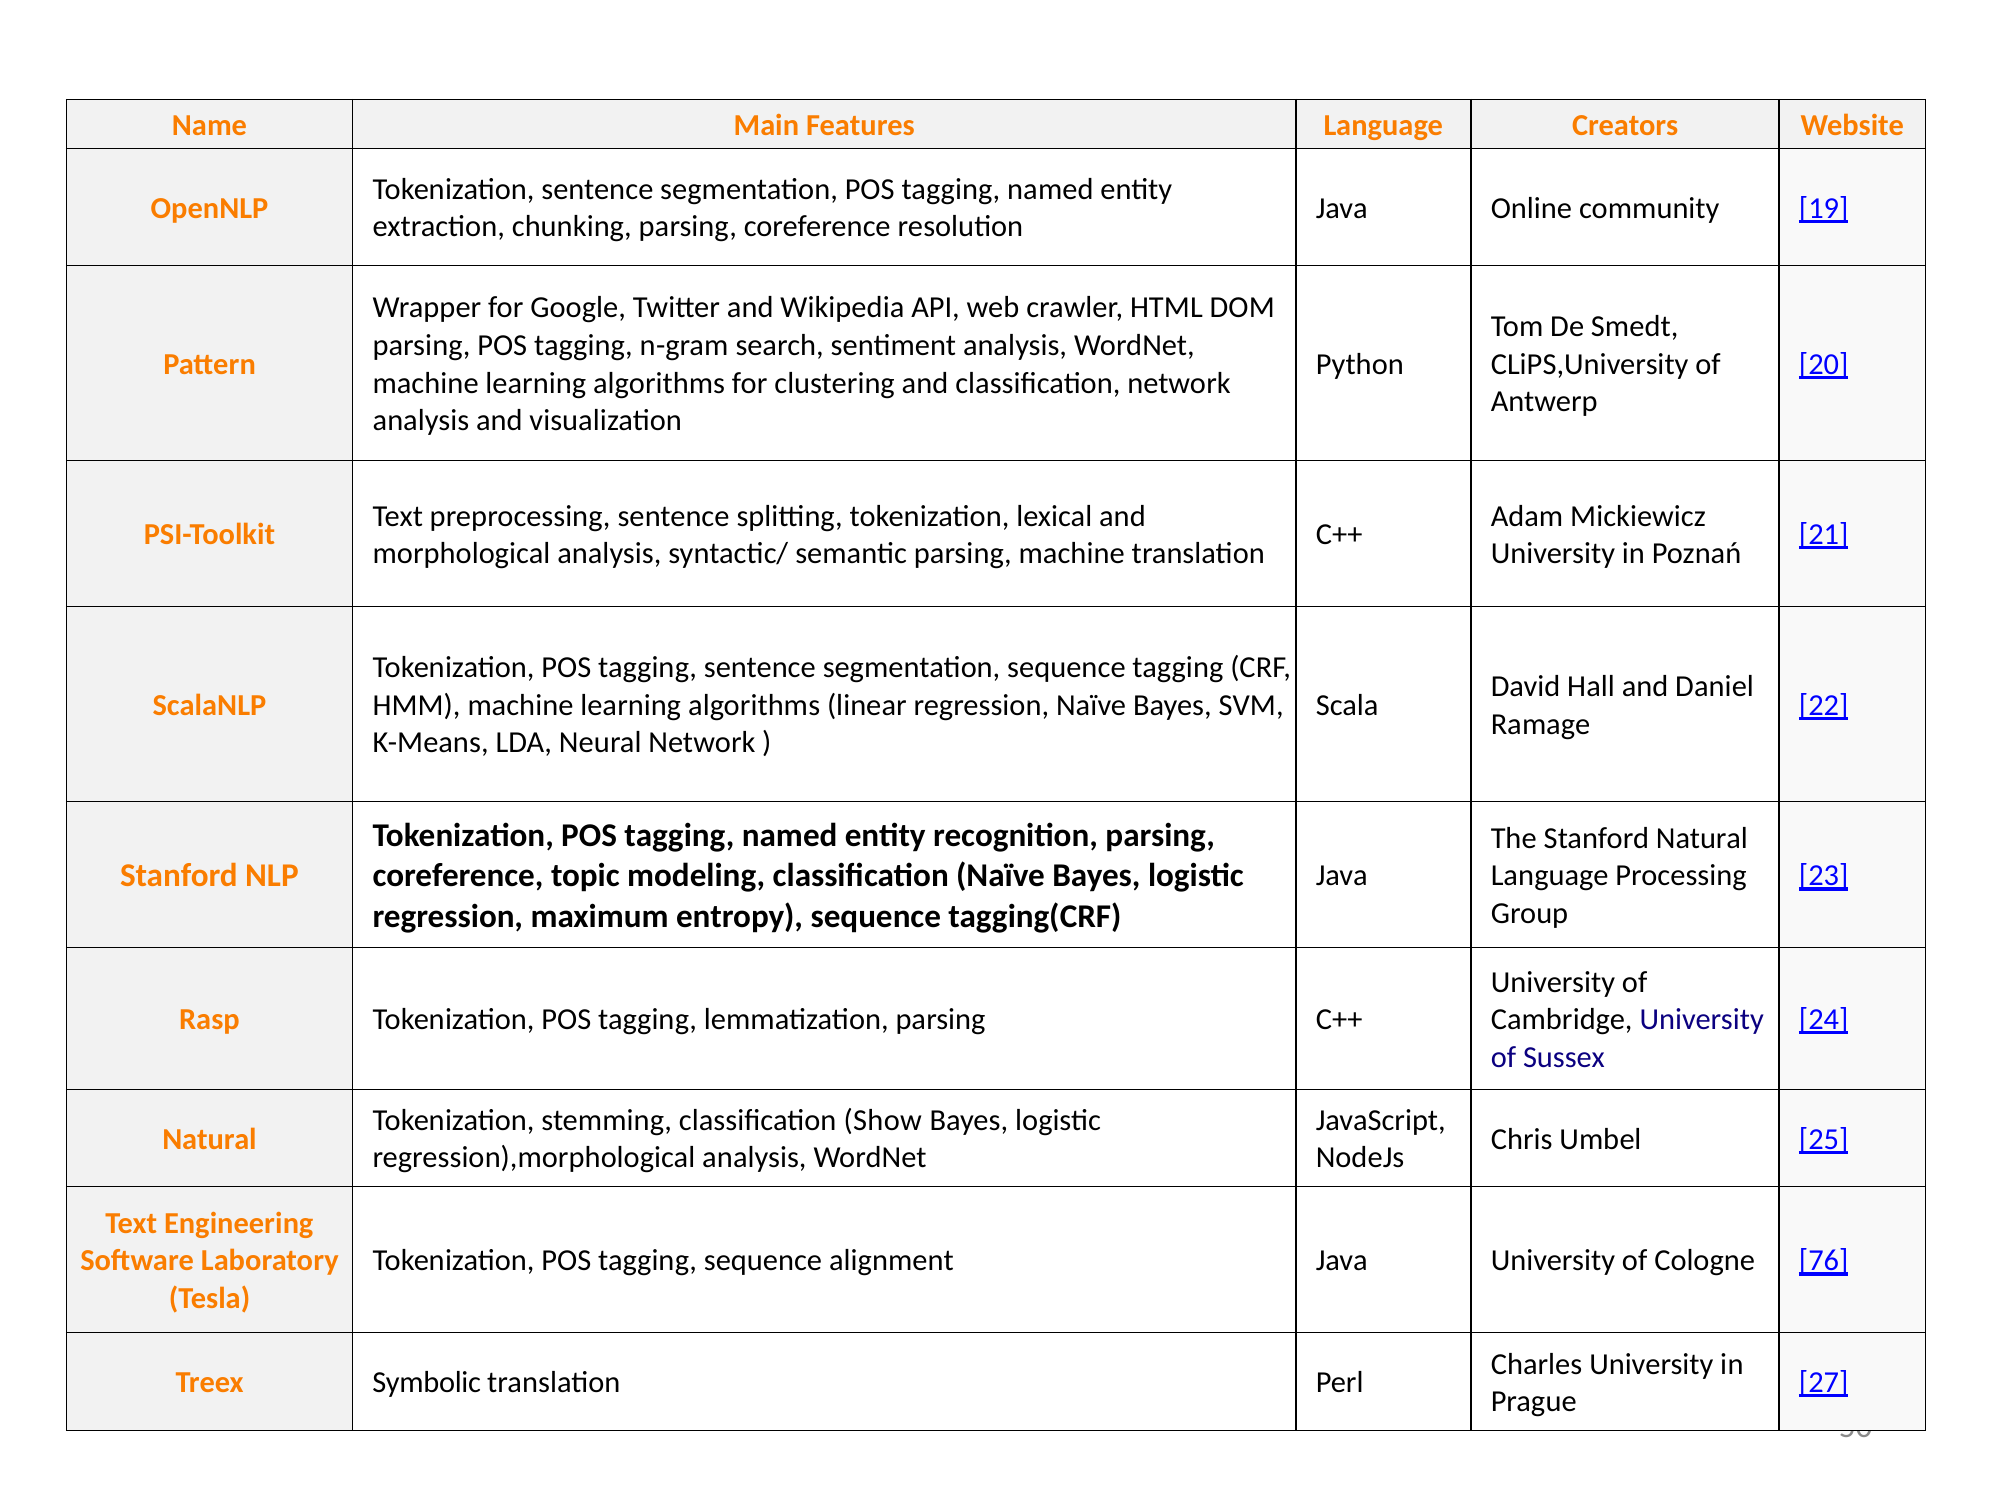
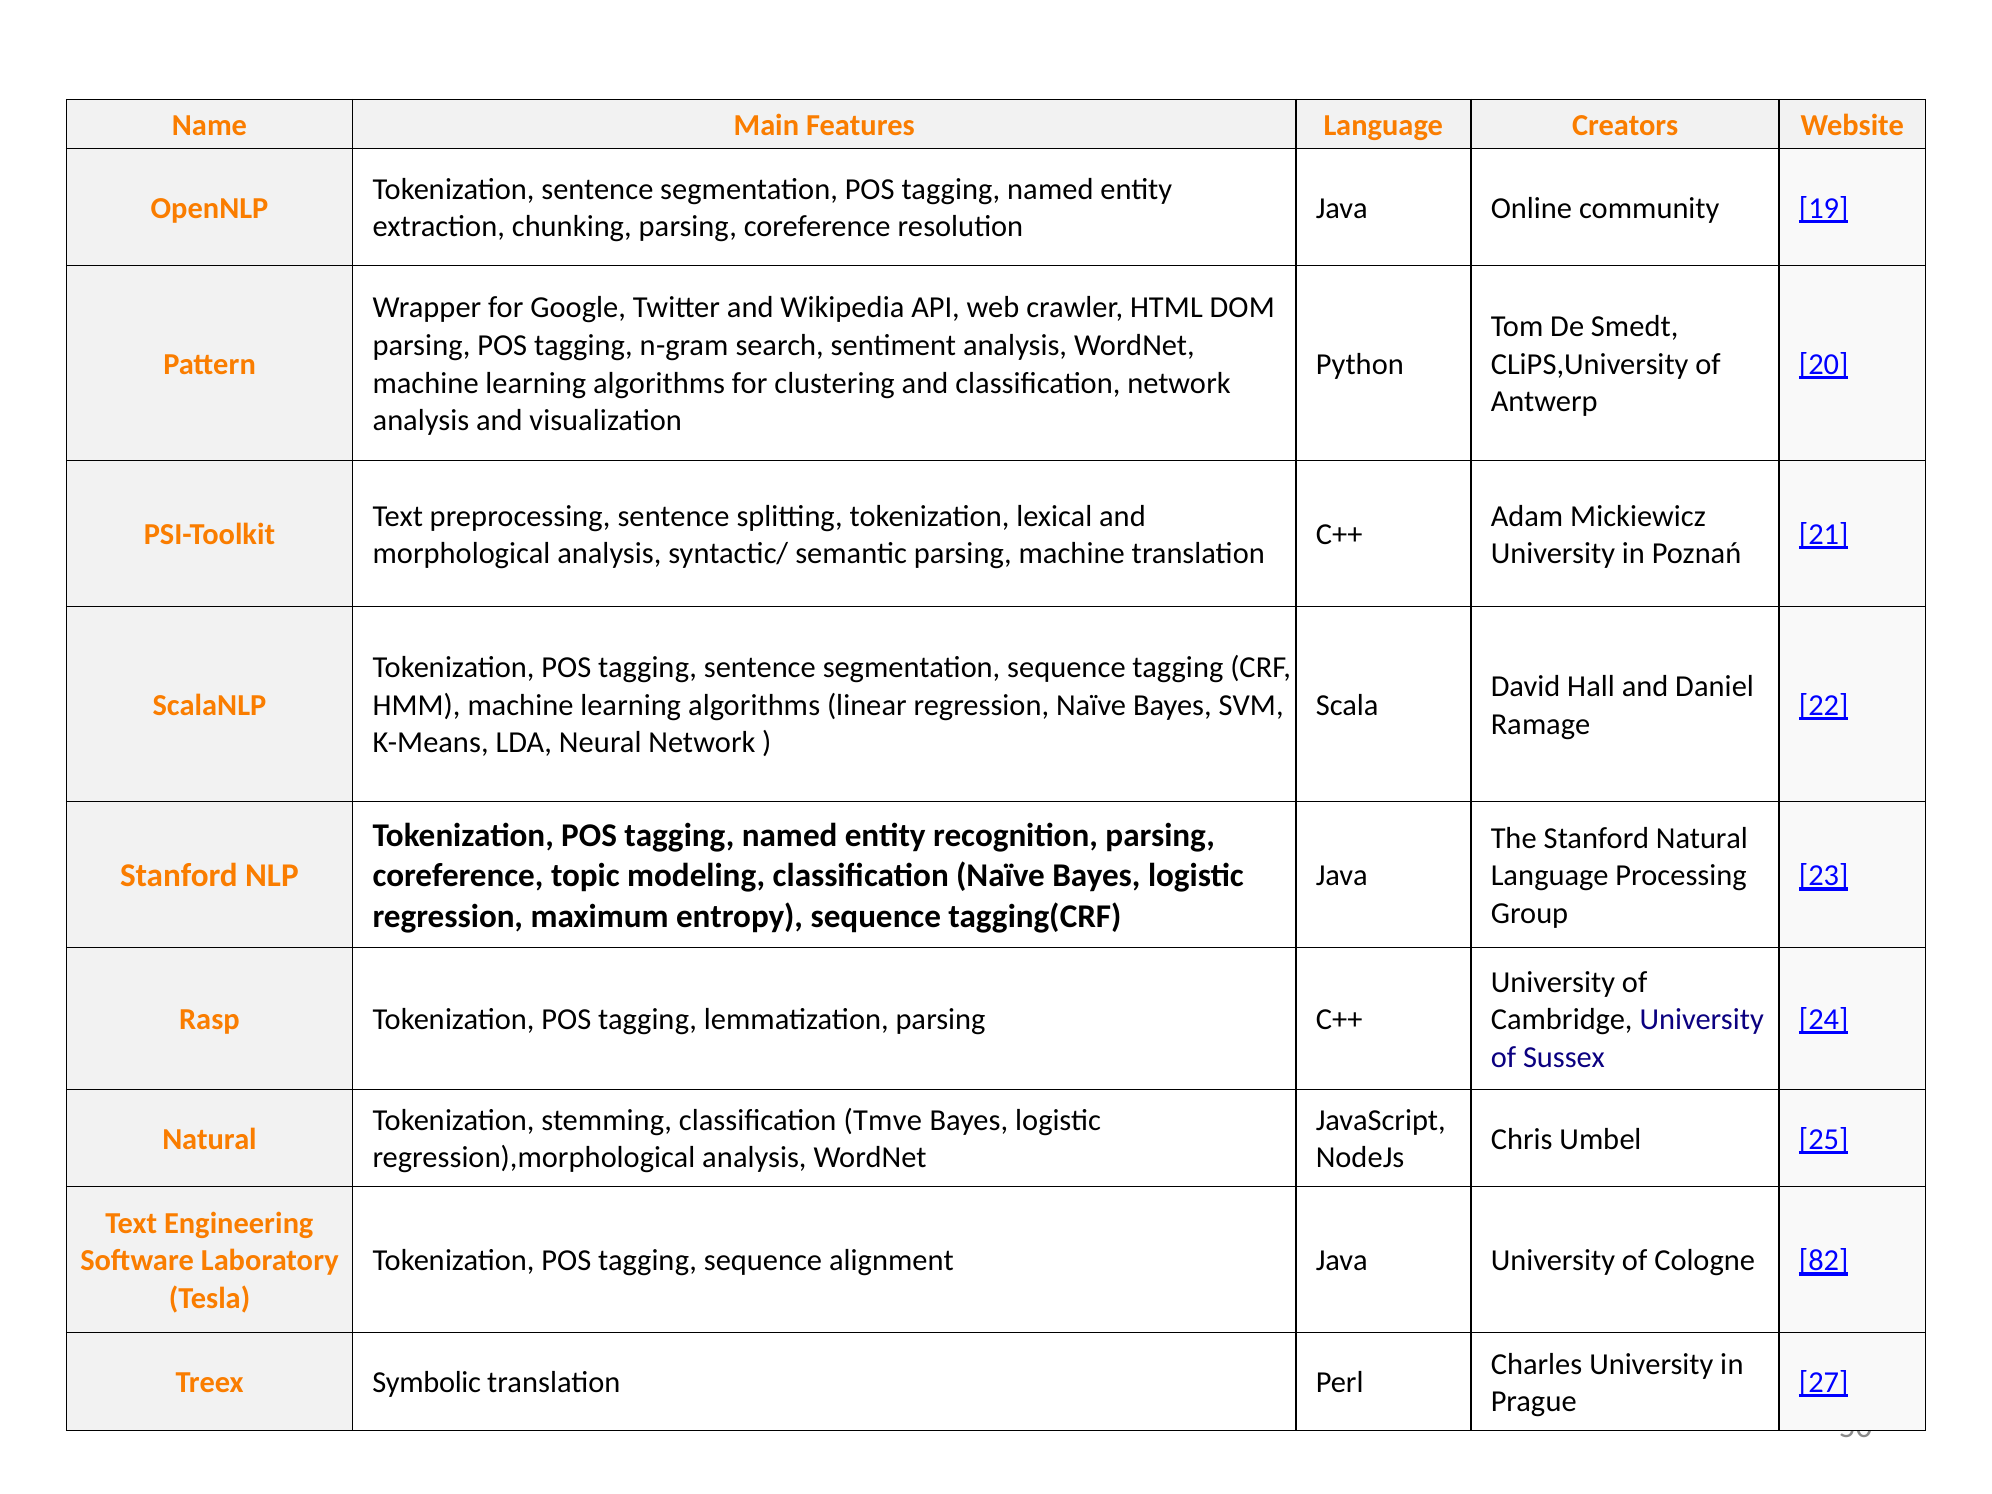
Show: Show -> Tmve
76: 76 -> 82
